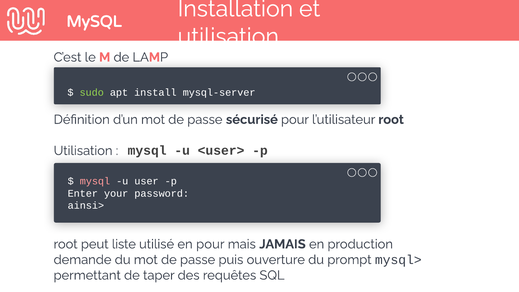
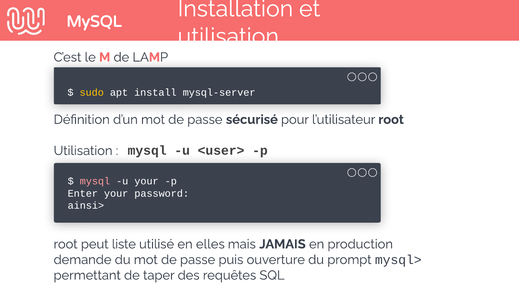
sudo colour: light green -> yellow
u user: user -> your
en pour: pour -> elles
